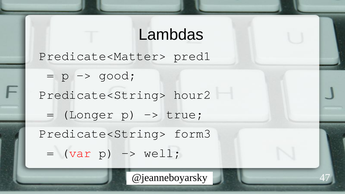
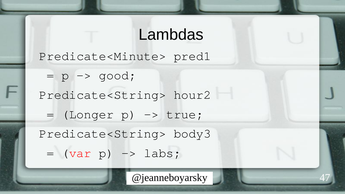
Predicate<Matter>: Predicate<Matter> -> Predicate<Minute>
form3: form3 -> body3
well: well -> labs
